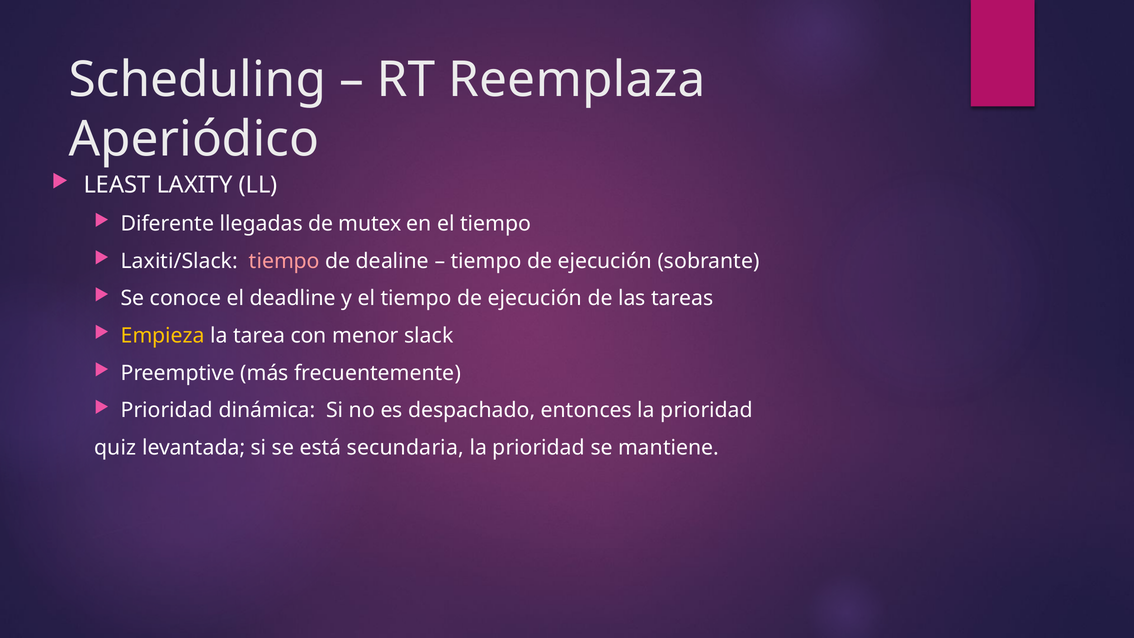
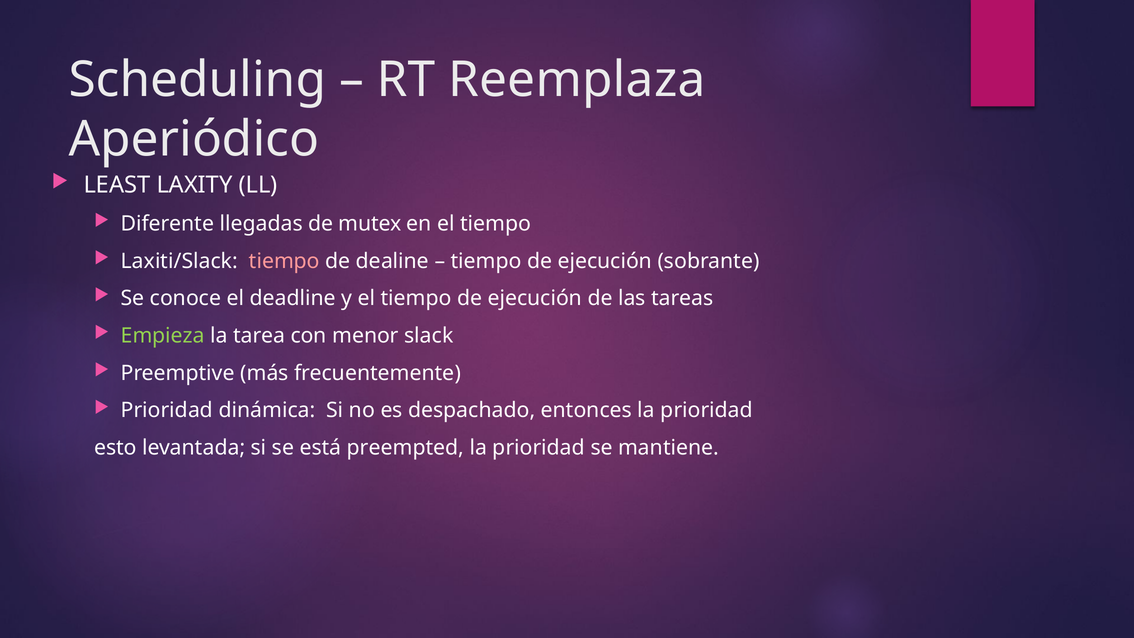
Empieza colour: yellow -> light green
quiz: quiz -> esto
secundaria: secundaria -> preempted
